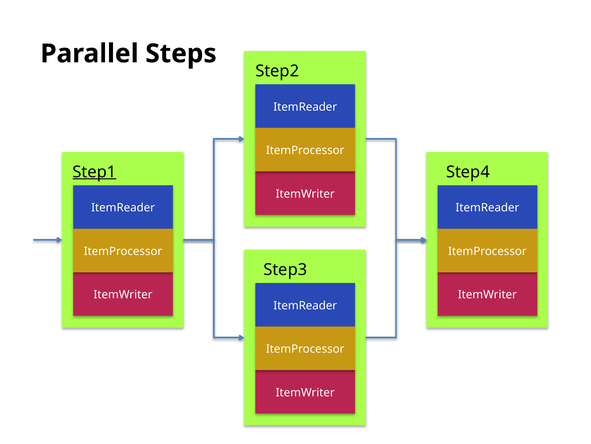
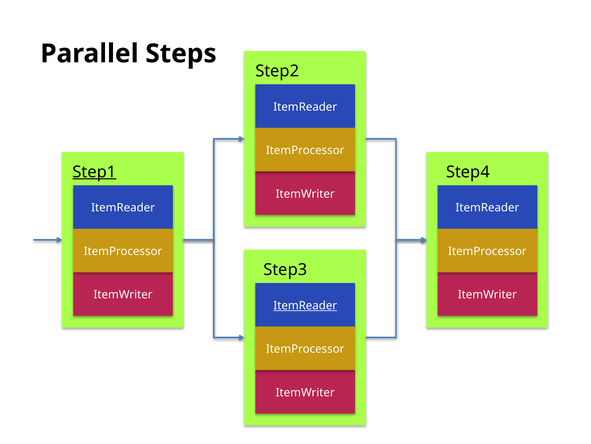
ItemReader at (305, 305) underline: none -> present
